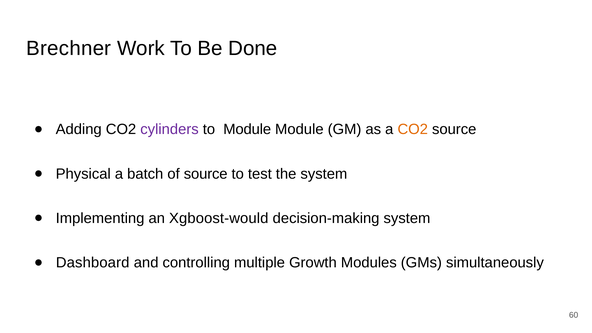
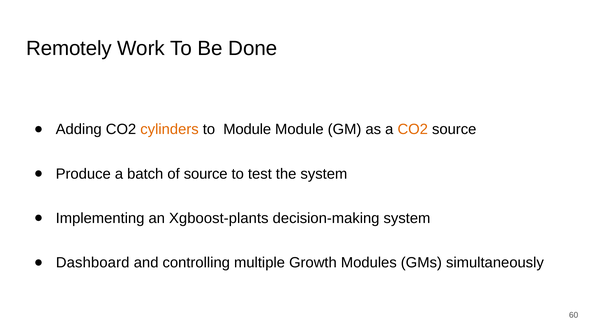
Brechner: Brechner -> Remotely
cylinders colour: purple -> orange
Physical: Physical -> Produce
Xgboost-would: Xgboost-would -> Xgboost-plants
